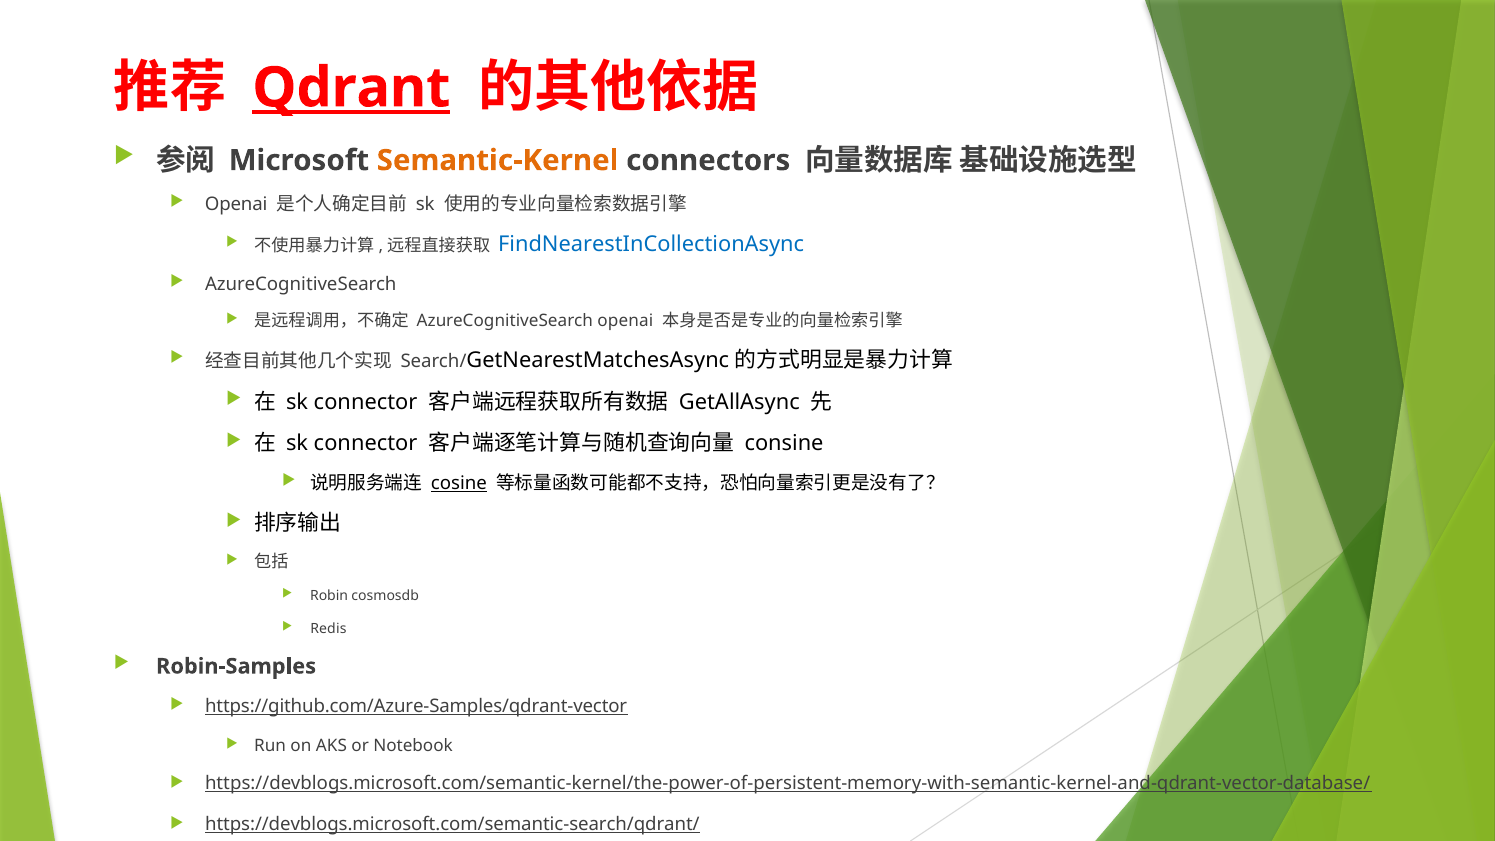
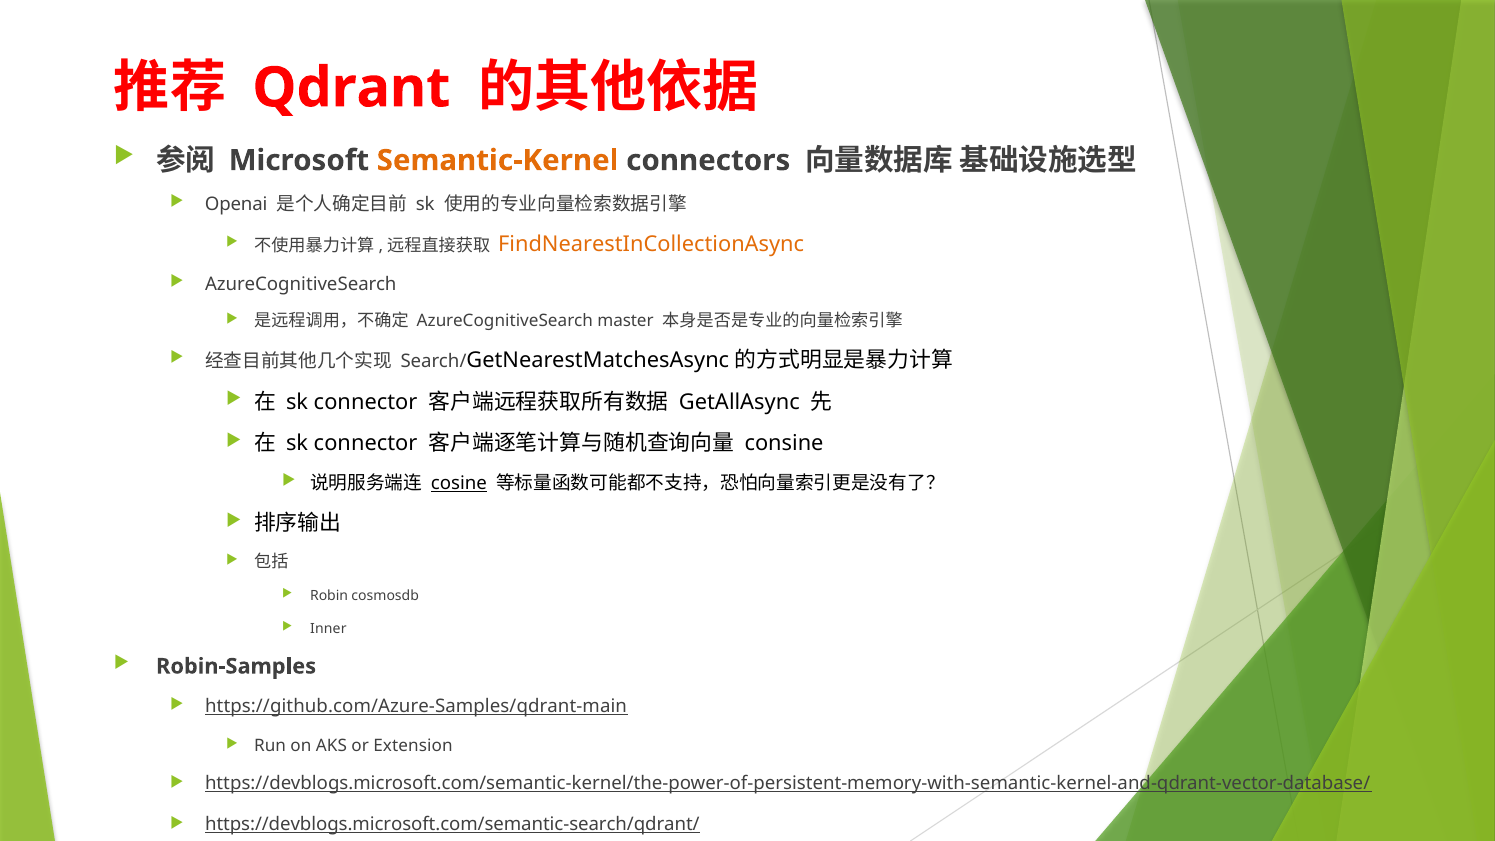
Qdrant underline: present -> none
FindNearestInCollectionAsync colour: blue -> orange
AzureCognitiveSearch openai: openai -> master
Redis: Redis -> Inner
https://github.com/Azure-Samples/qdrant-vector: https://github.com/Azure-Samples/qdrant-vector -> https://github.com/Azure-Samples/qdrant-main
Notebook: Notebook -> Extension
